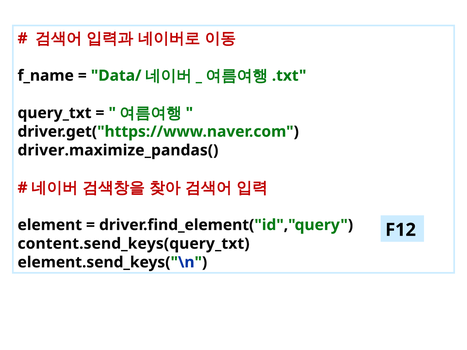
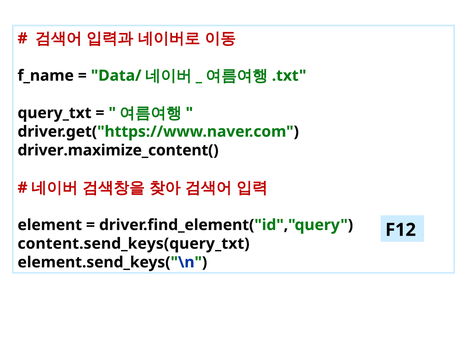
driver.maximize_pandas(: driver.maximize_pandas( -> driver.maximize_content(
